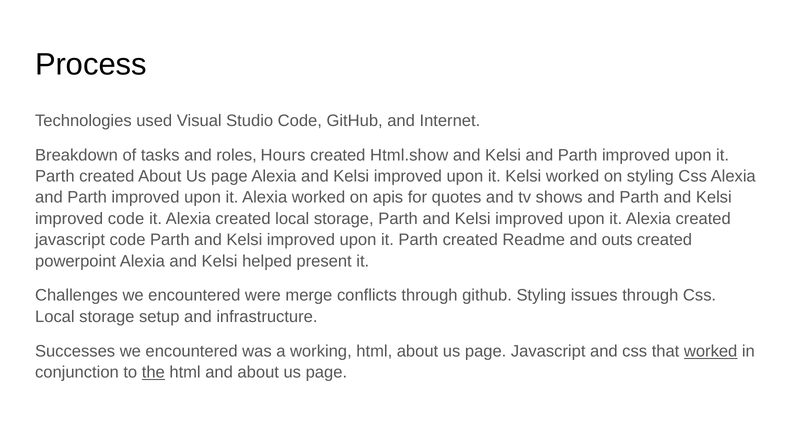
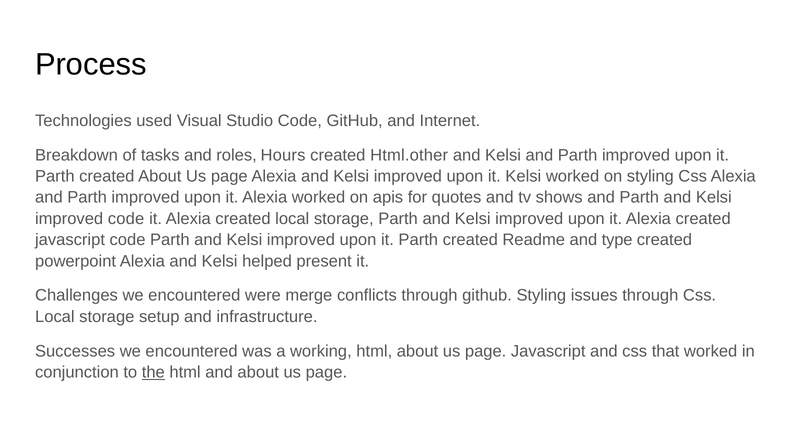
Html.show: Html.show -> Html.other
outs: outs -> type
worked at (711, 351) underline: present -> none
